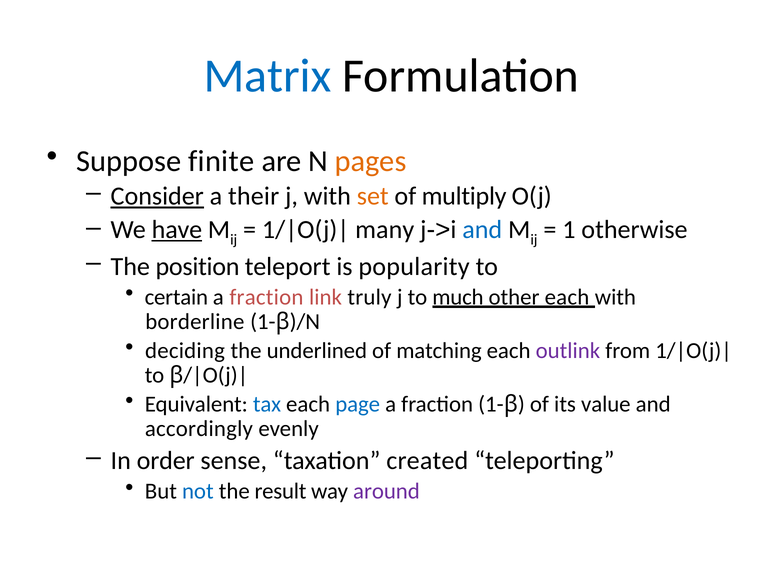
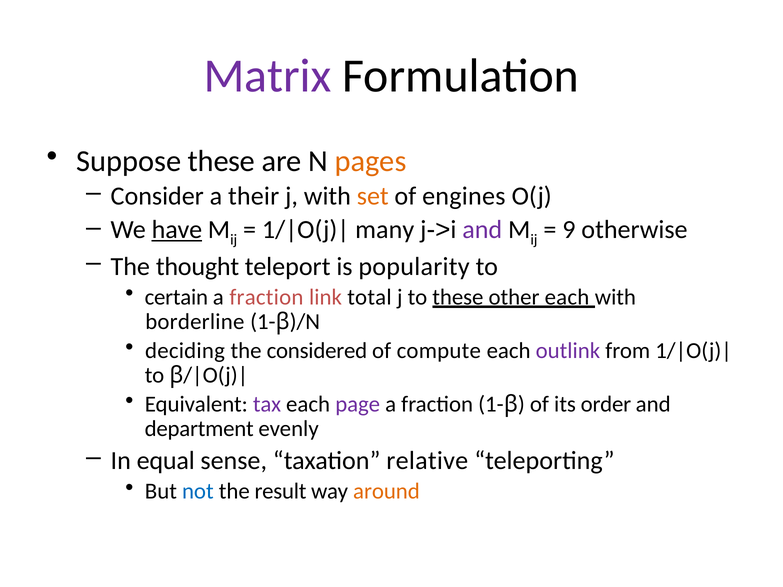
Matrix colour: blue -> purple
Suppose finite: finite -> these
Consider underline: present -> none
multiply: multiply -> engines
and at (482, 230) colour: blue -> purple
1: 1 -> 9
position: position -> thought
truly: truly -> total
to much: much -> these
underlined: underlined -> considered
matching: matching -> compute
tax colour: blue -> purple
page colour: blue -> purple
value: value -> order
accordingly: accordingly -> department
order: order -> equal
created: created -> relative
around colour: purple -> orange
